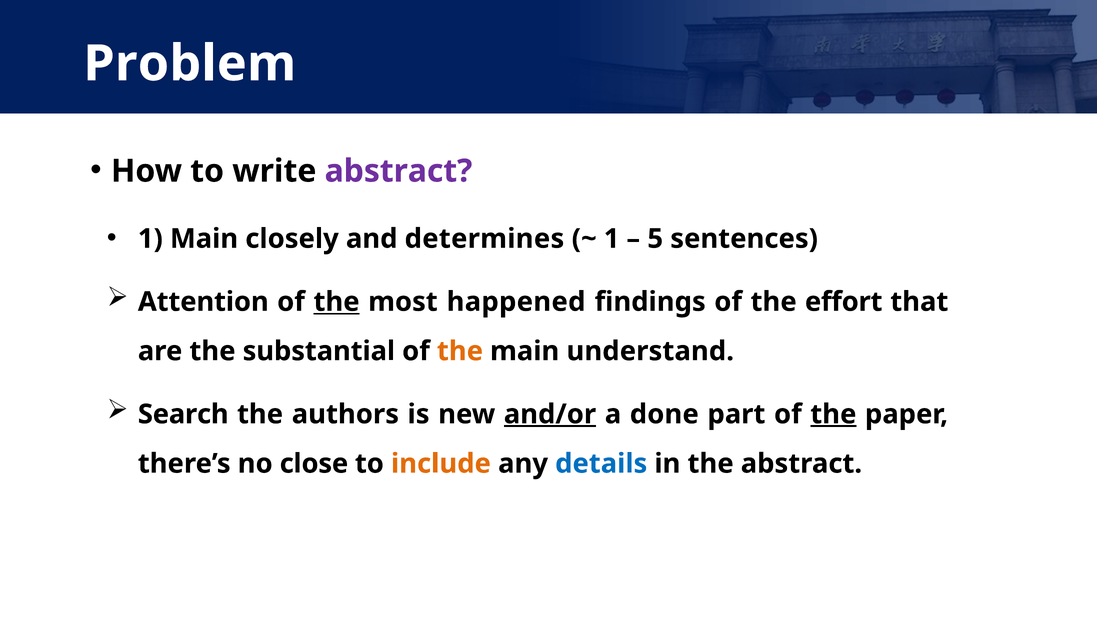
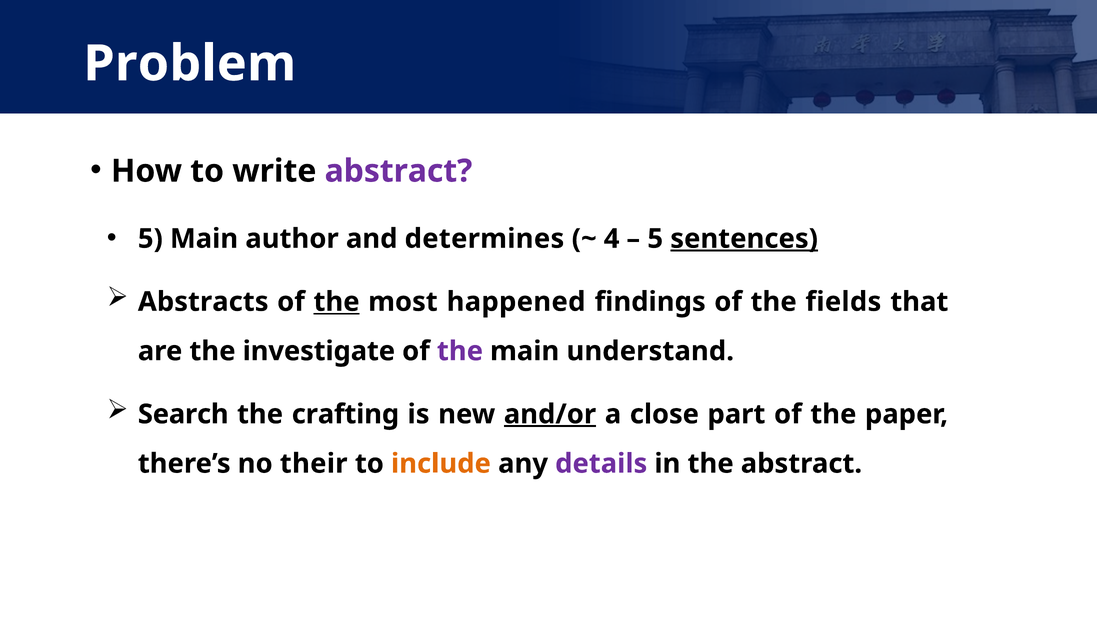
1 at (150, 239): 1 -> 5
closely: closely -> author
1 at (612, 239): 1 -> 4
sentences underline: none -> present
Attention: Attention -> Abstracts
effort: effort -> fields
substantial: substantial -> investigate
the at (460, 351) colour: orange -> purple
authors: authors -> crafting
done: done -> close
the at (833, 414) underline: present -> none
close: close -> their
details colour: blue -> purple
